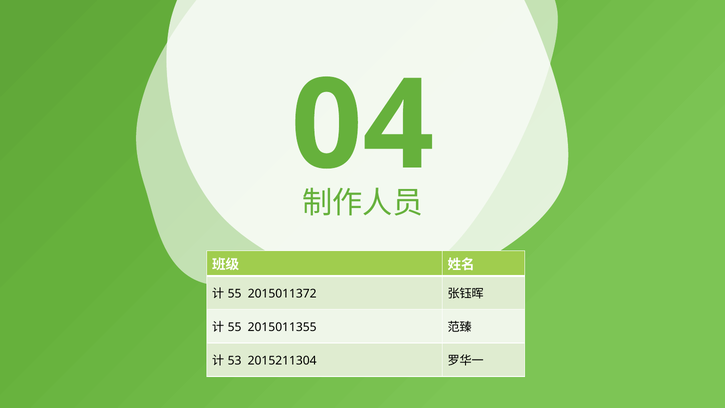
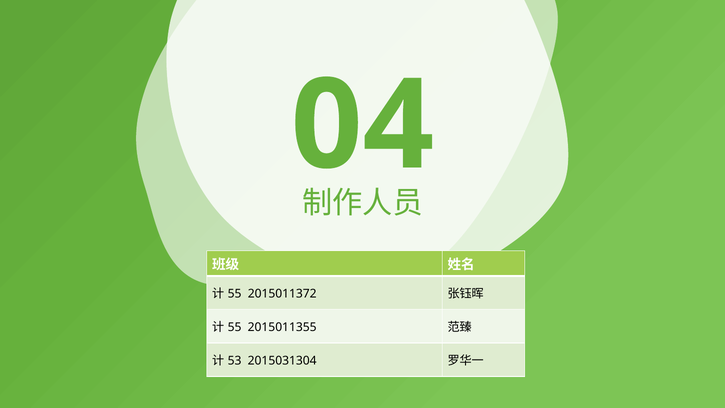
2015211304: 2015211304 -> 2015031304
